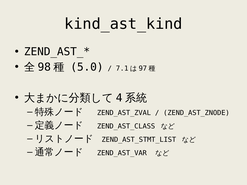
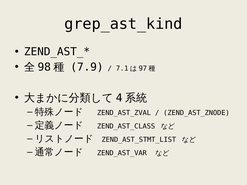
kind_ast_kind: kind_ast_kind -> grep_ast_kind
5.0: 5.0 -> 7.9
